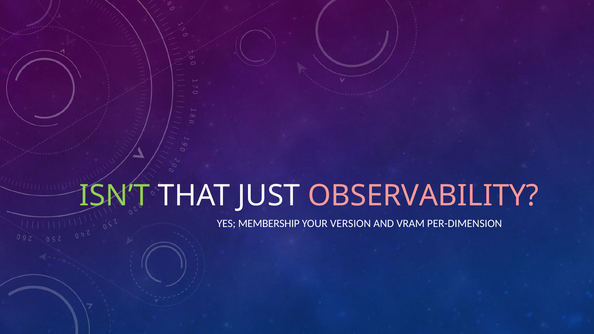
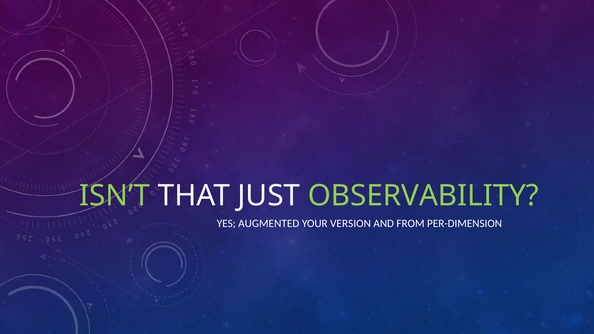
OBSERVABILITY colour: pink -> light green
MEMBERSHIP: MEMBERSHIP -> AUGMENTED
VRAM: VRAM -> FROM
